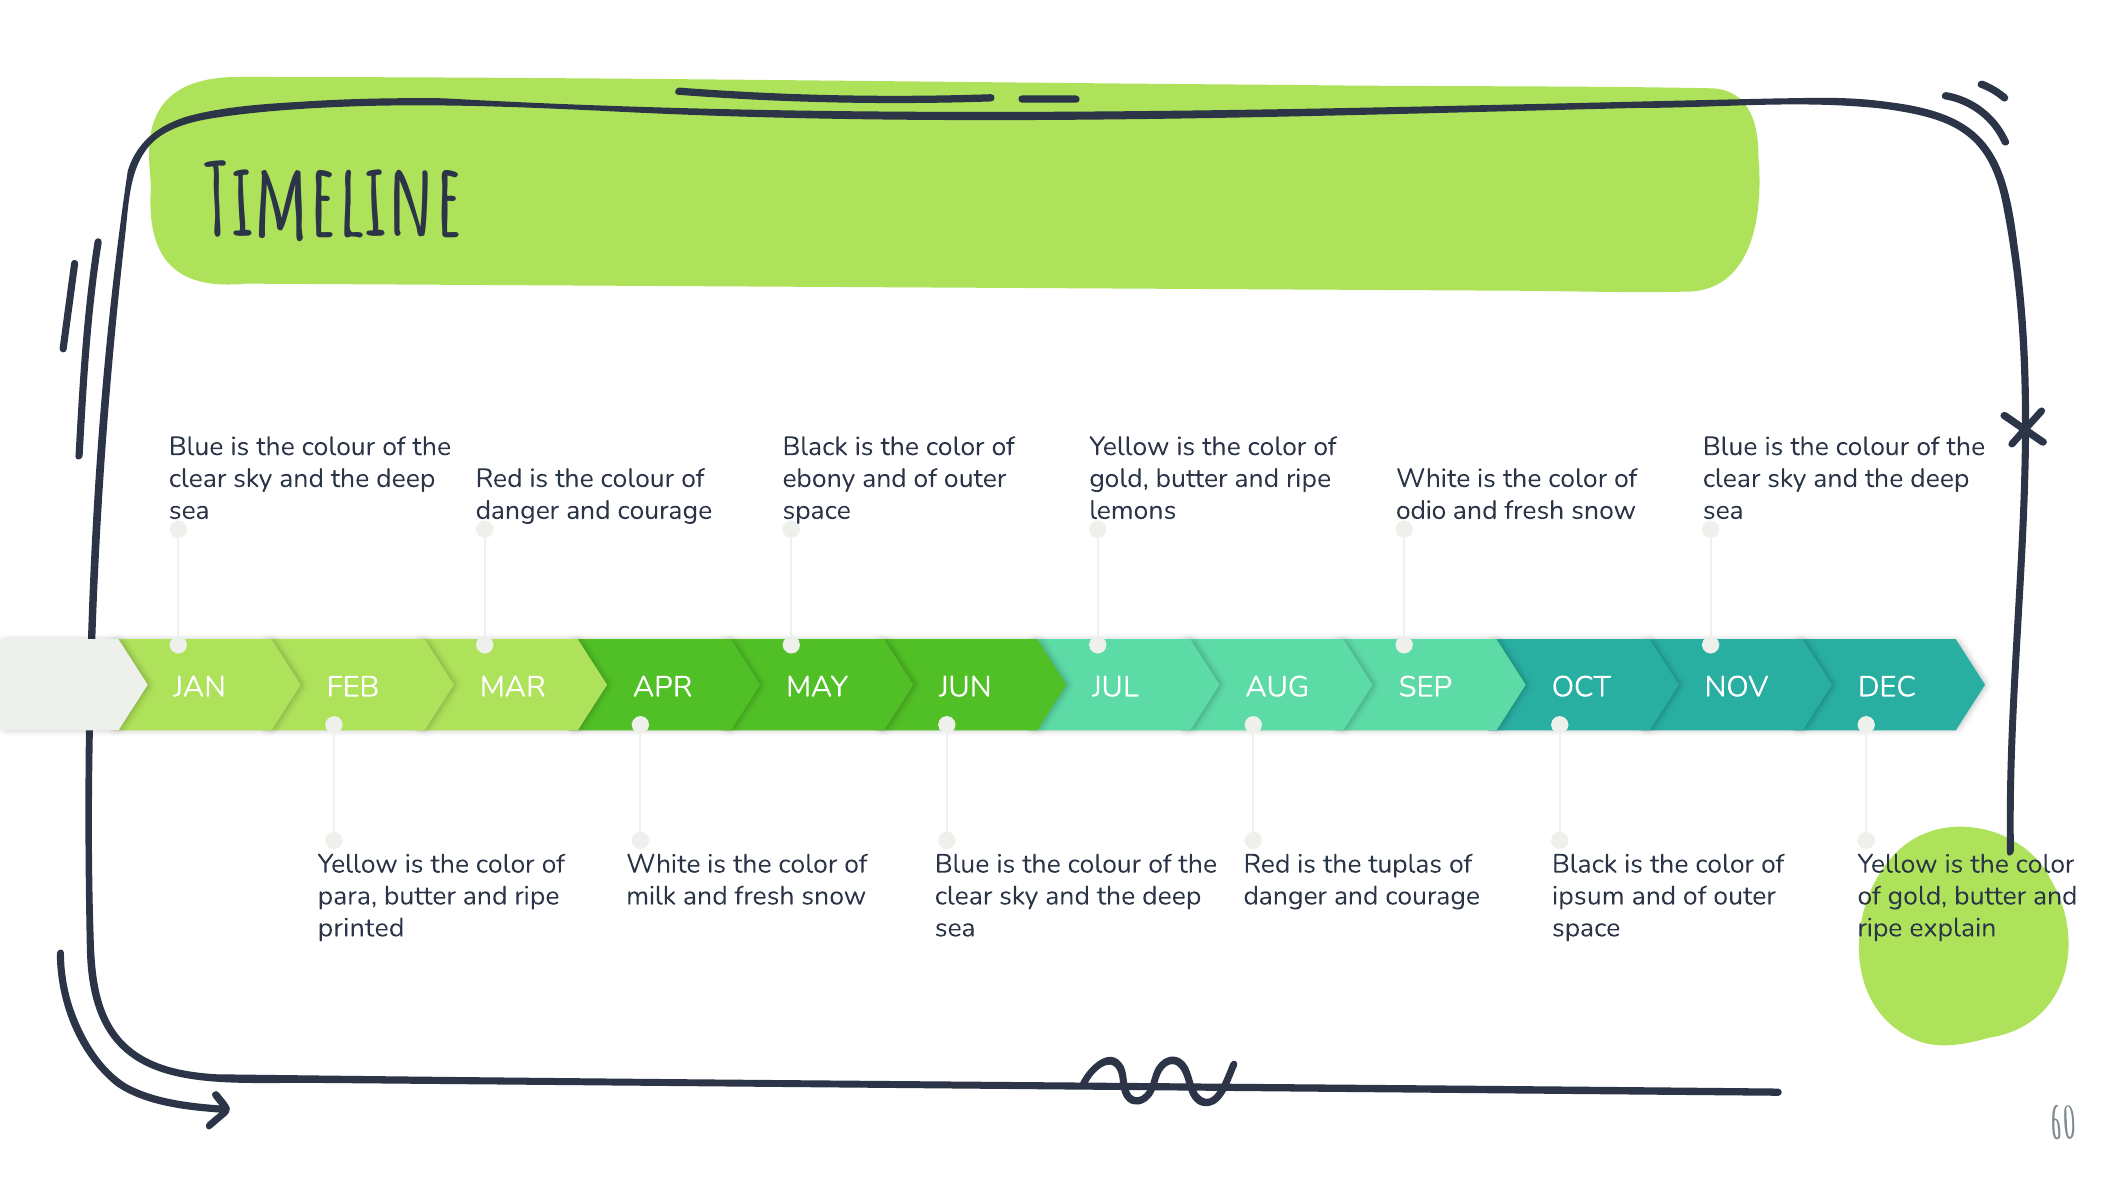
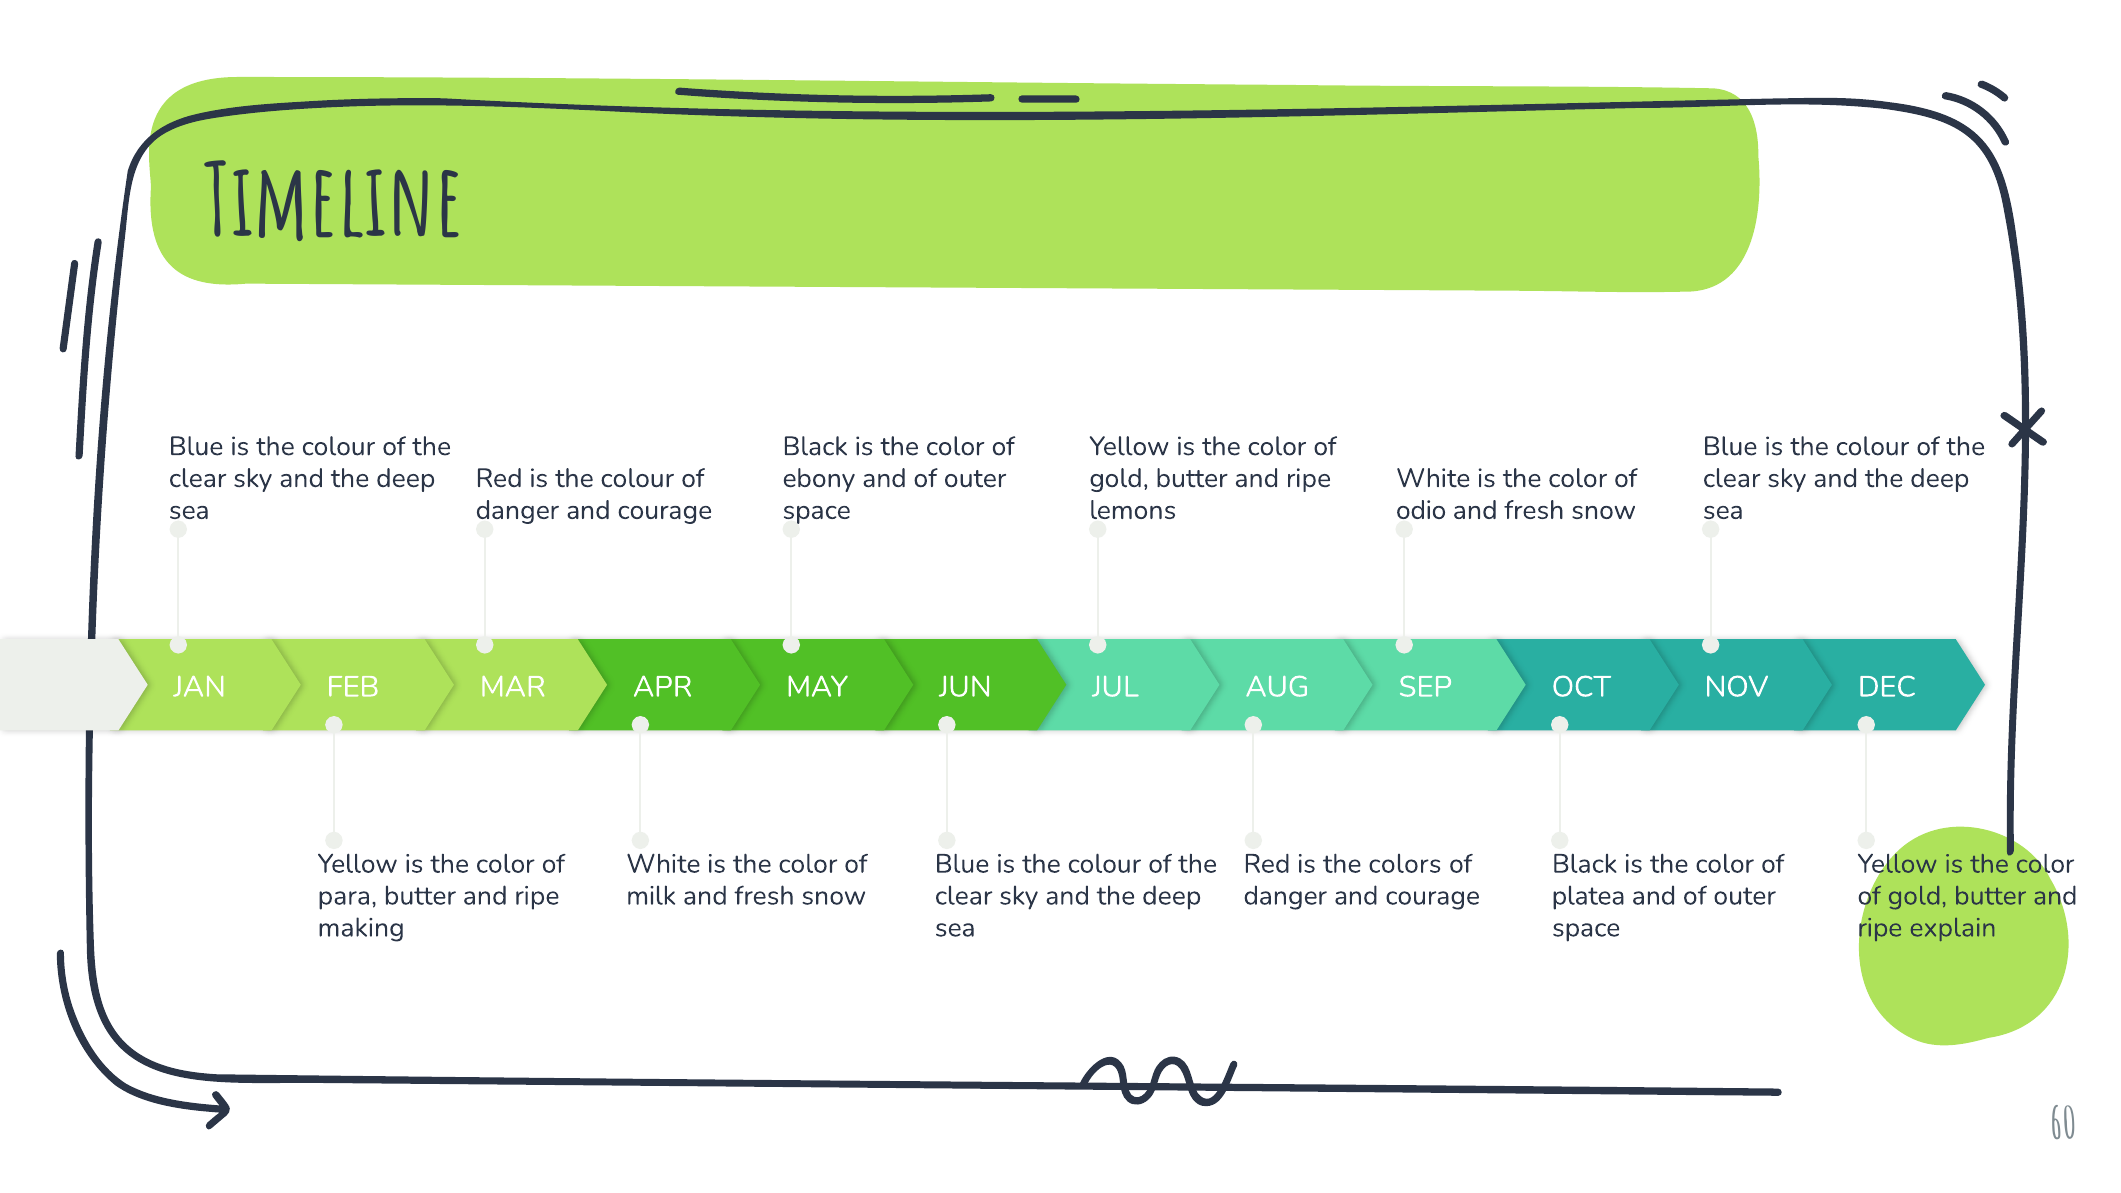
tuplas: tuplas -> colors
ipsum: ipsum -> platea
printed: printed -> making
